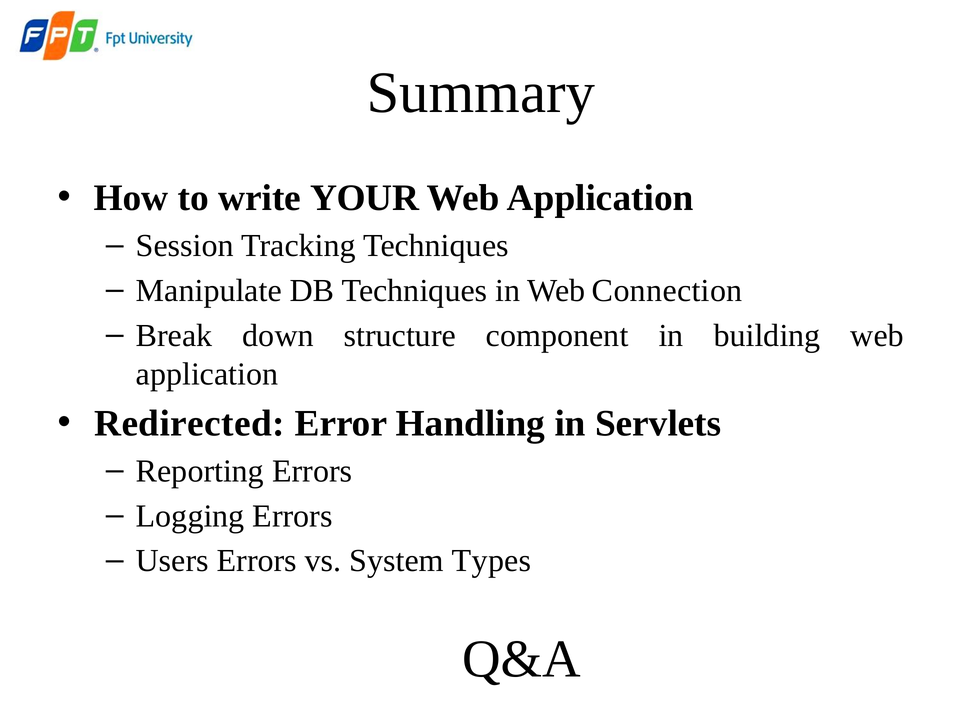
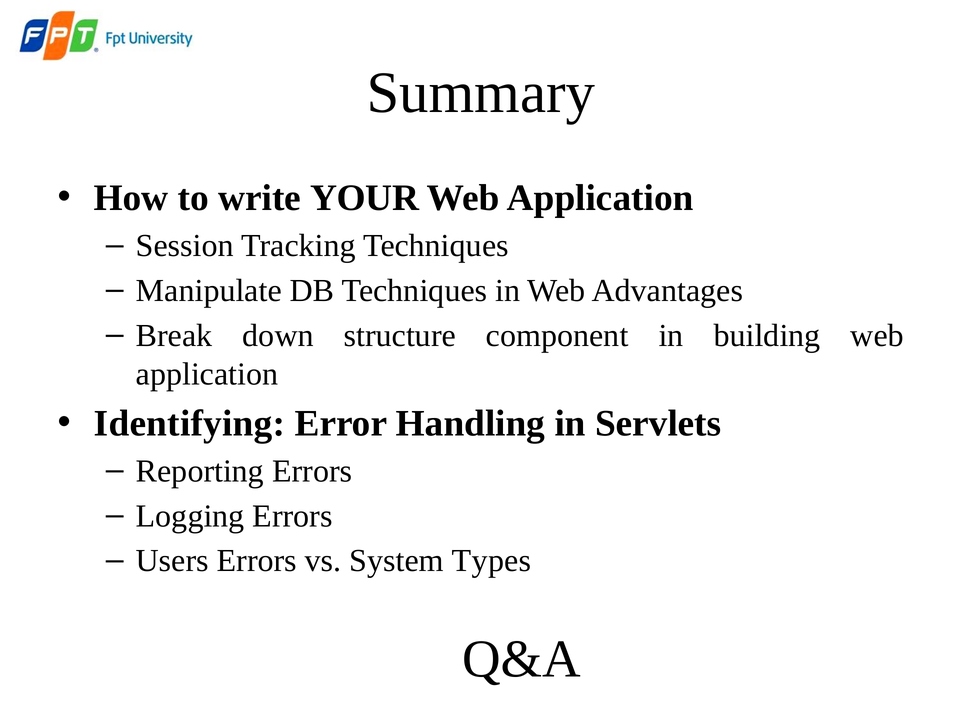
Connection: Connection -> Advantages
Redirected: Redirected -> Identifying
